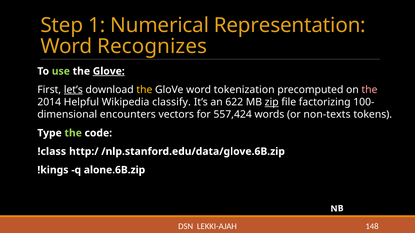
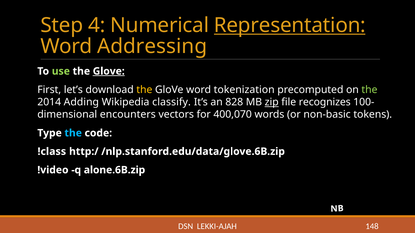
1: 1 -> 4
Representation underline: none -> present
Recognizes: Recognizes -> Addressing
let’s underline: present -> none
the at (369, 90) colour: pink -> light green
Helpful: Helpful -> Adding
622: 622 -> 828
factorizing: factorizing -> recognizes
557,424: 557,424 -> 400,070
non-texts: non-texts -> non-basic
the at (73, 133) colour: light green -> light blue
!kings: !kings -> !video
